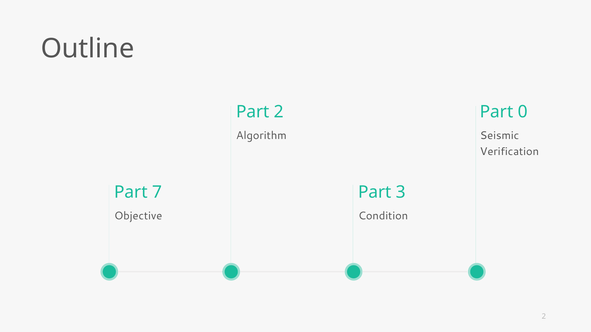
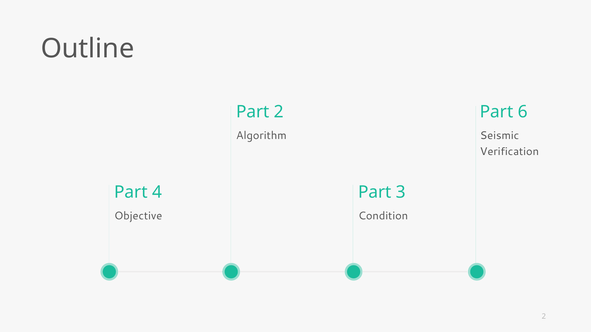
0: 0 -> 6
7: 7 -> 4
